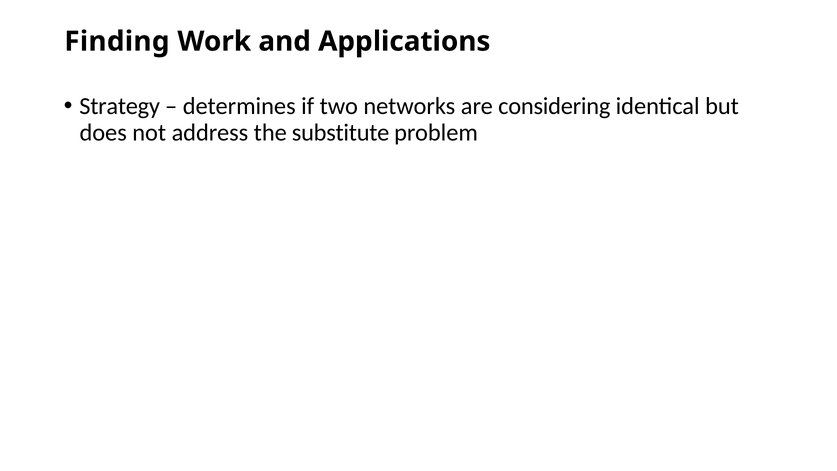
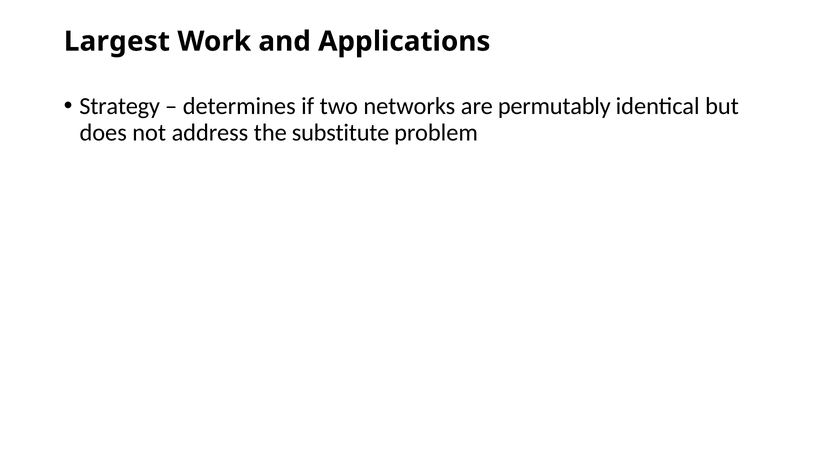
Finding: Finding -> Largest
considering: considering -> permutably
